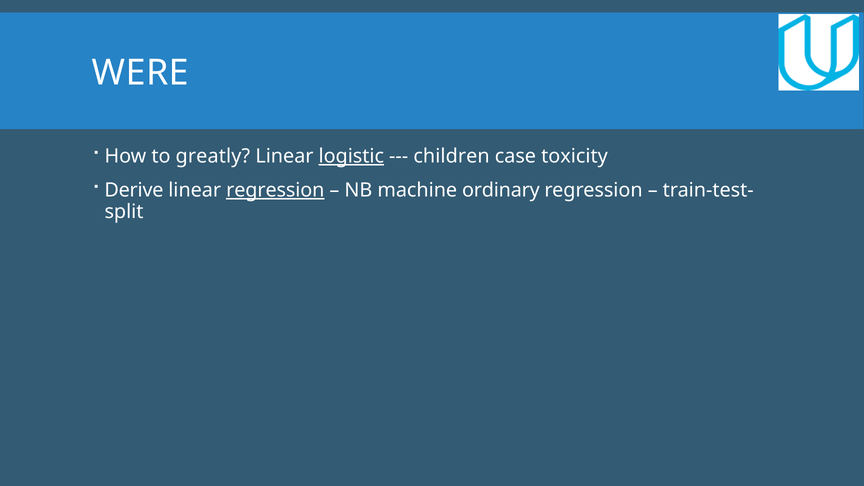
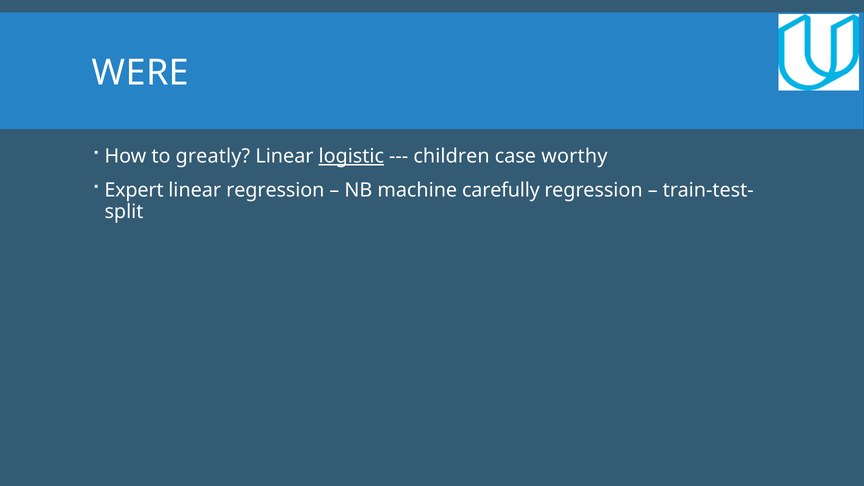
toxicity: toxicity -> worthy
Derive: Derive -> Expert
regression at (275, 190) underline: present -> none
ordinary: ordinary -> carefully
